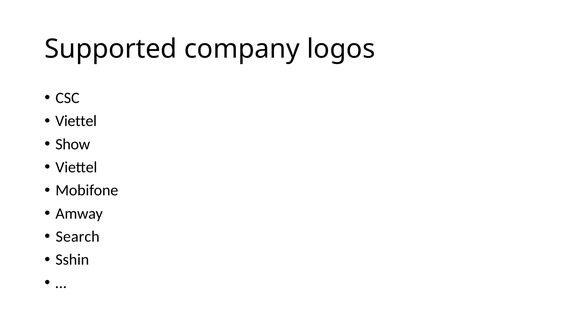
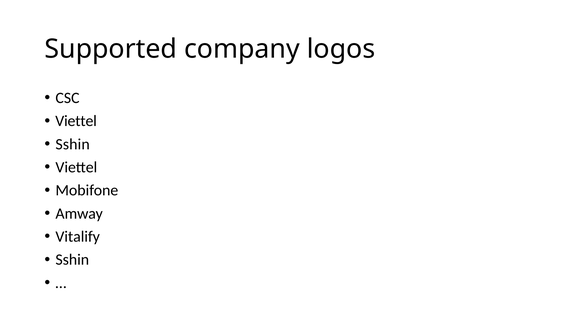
Show at (73, 144): Show -> Sshin
Search: Search -> Vitalify
